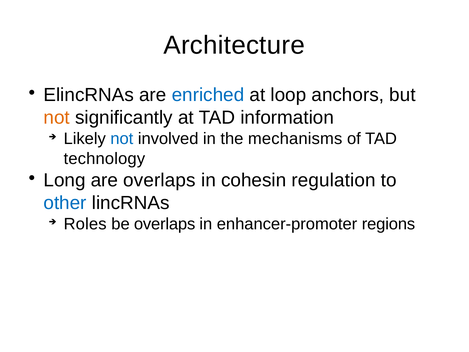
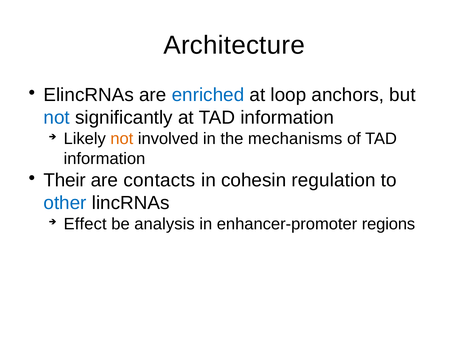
not at (57, 118) colour: orange -> blue
not at (122, 139) colour: blue -> orange
technology at (104, 159): technology -> information
Long: Long -> Their
are overlaps: overlaps -> contacts
Roles: Roles -> Effect
be overlaps: overlaps -> analysis
